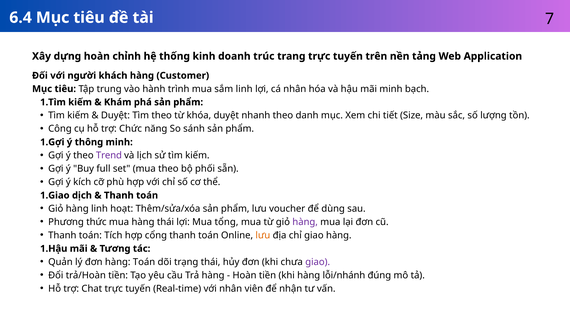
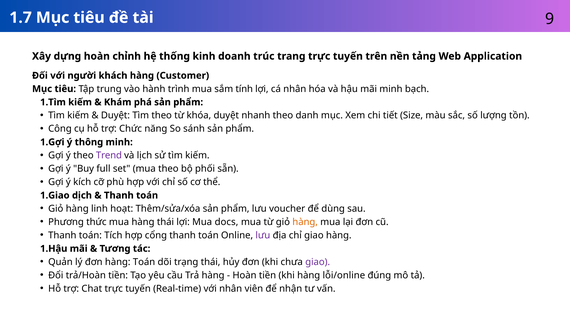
6.4: 6.4 -> 1.7
7: 7 -> 9
sắm linh: linh -> tính
tổng: tổng -> docs
hàng at (305, 222) colour: purple -> orange
lưu at (263, 235) colour: orange -> purple
lỗi/nhánh: lỗi/nhánh -> lỗi/online
